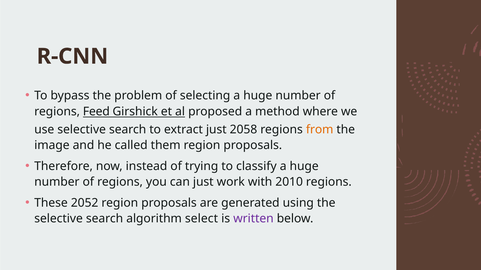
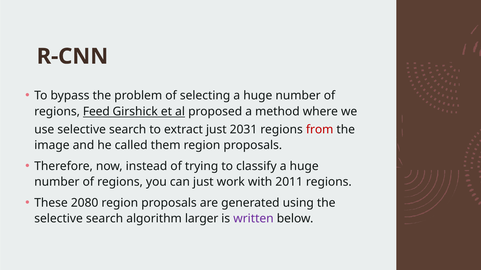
2058: 2058 -> 2031
from colour: orange -> red
2010: 2010 -> 2011
2052: 2052 -> 2080
select: select -> larger
